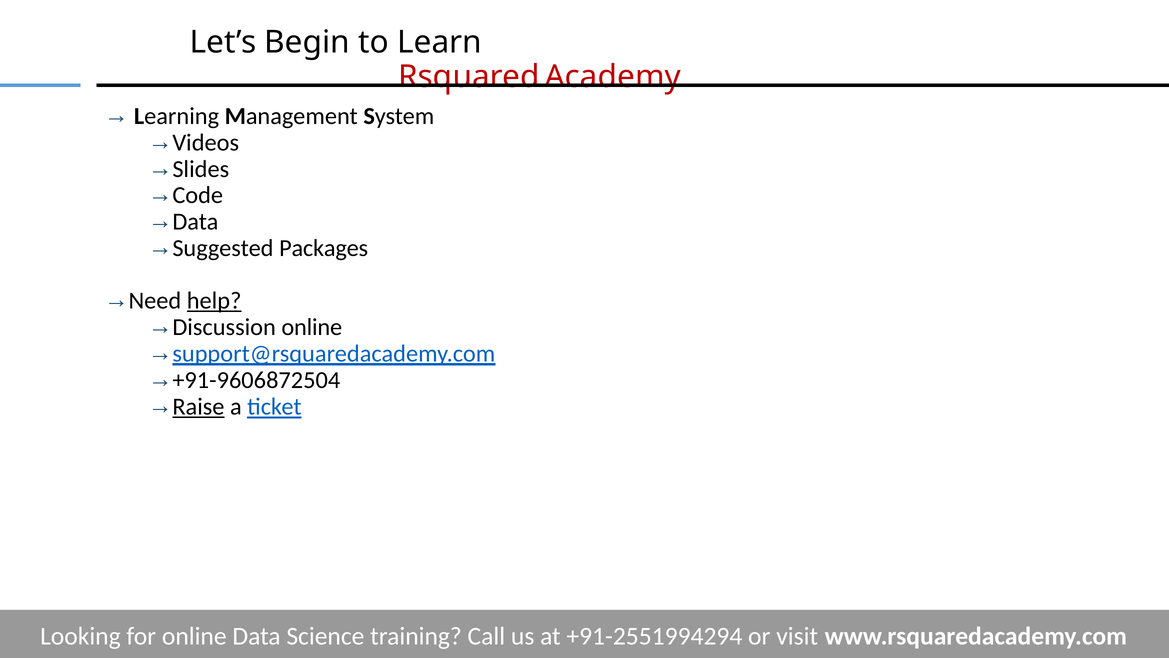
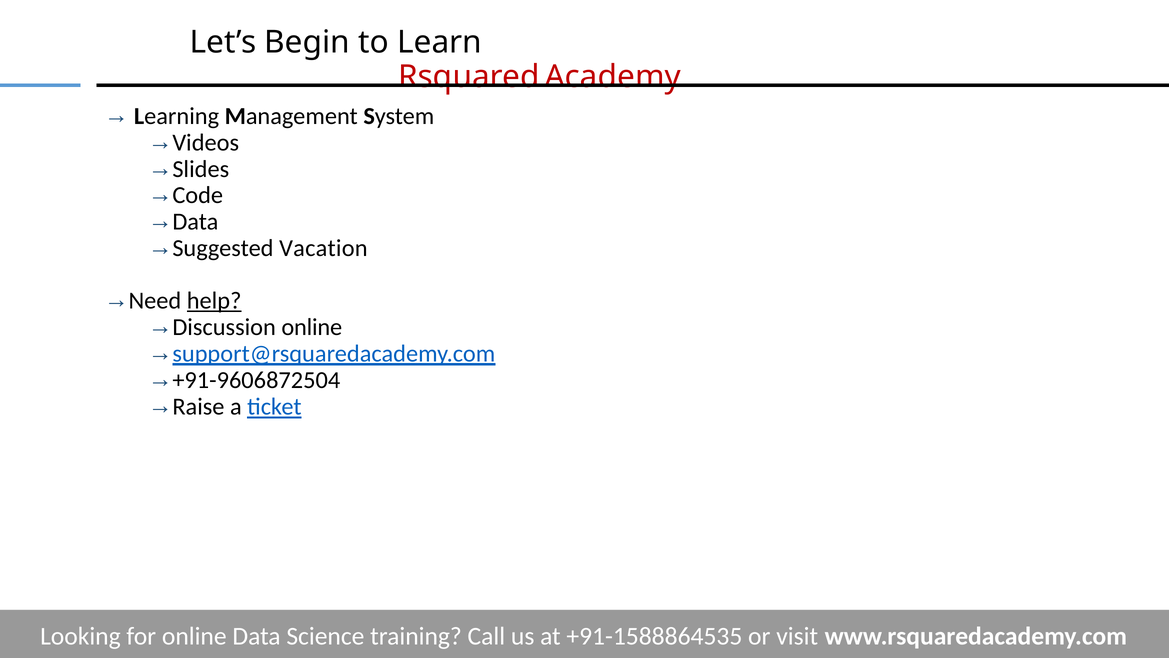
Packages: Packages -> Vacation
Raise underline: present -> none
+91-2551994294: +91-2551994294 -> +91-1588864535
